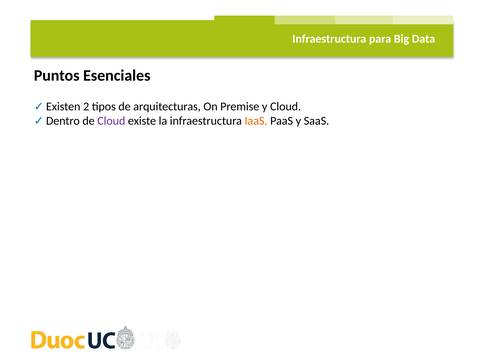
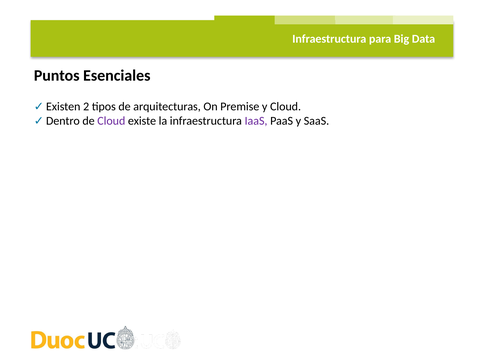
IaaS colour: orange -> purple
